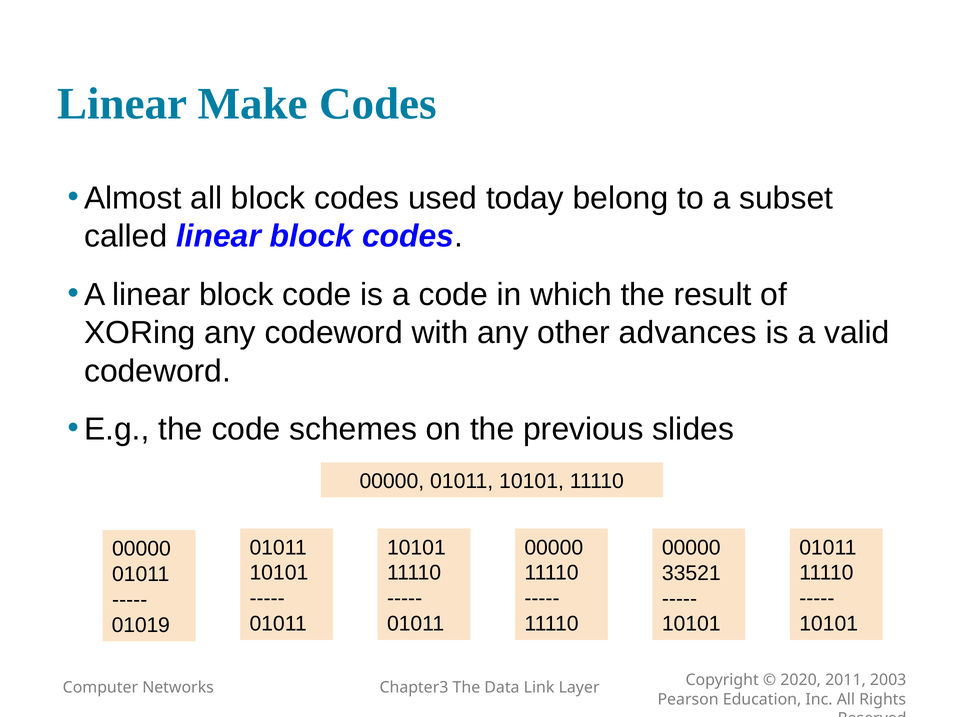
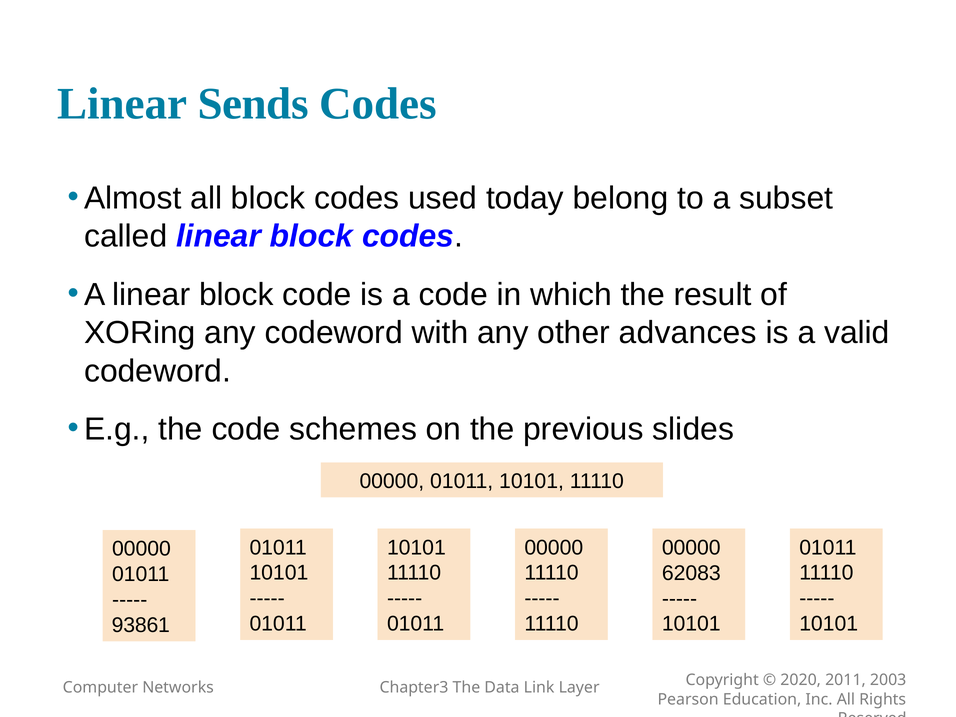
Make: Make -> Sends
33521: 33521 -> 62083
01019: 01019 -> 93861
